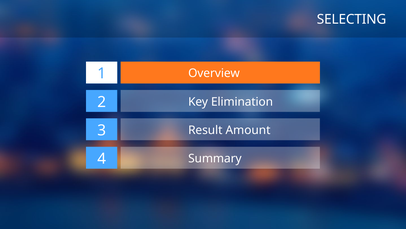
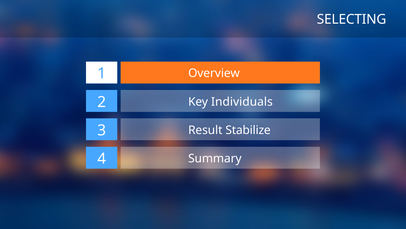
Elimination: Elimination -> Individuals
Amount: Amount -> Stabilize
